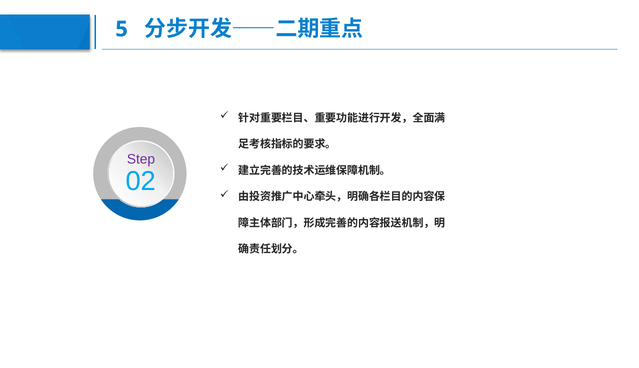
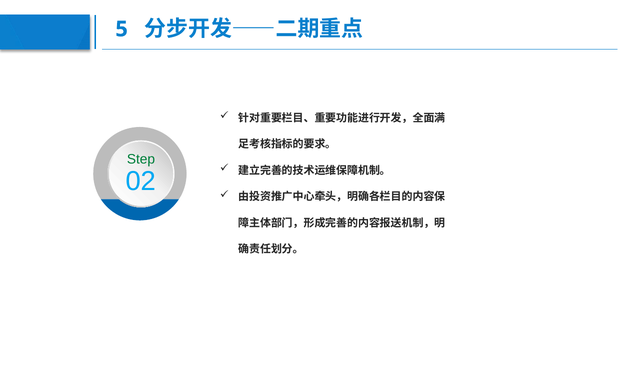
Step colour: purple -> green
